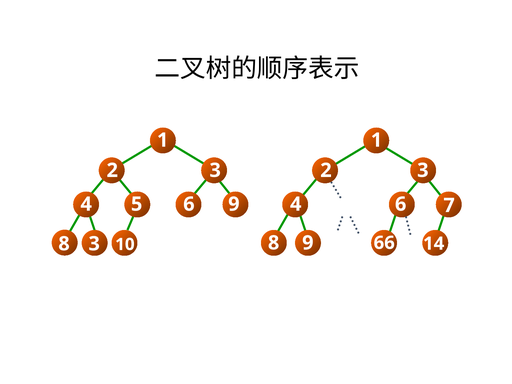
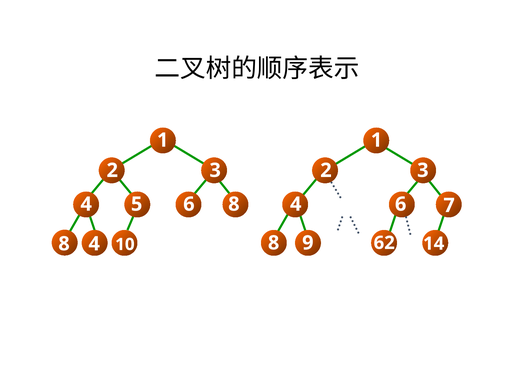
6 9: 9 -> 8
66: 66 -> 62
8 3: 3 -> 4
